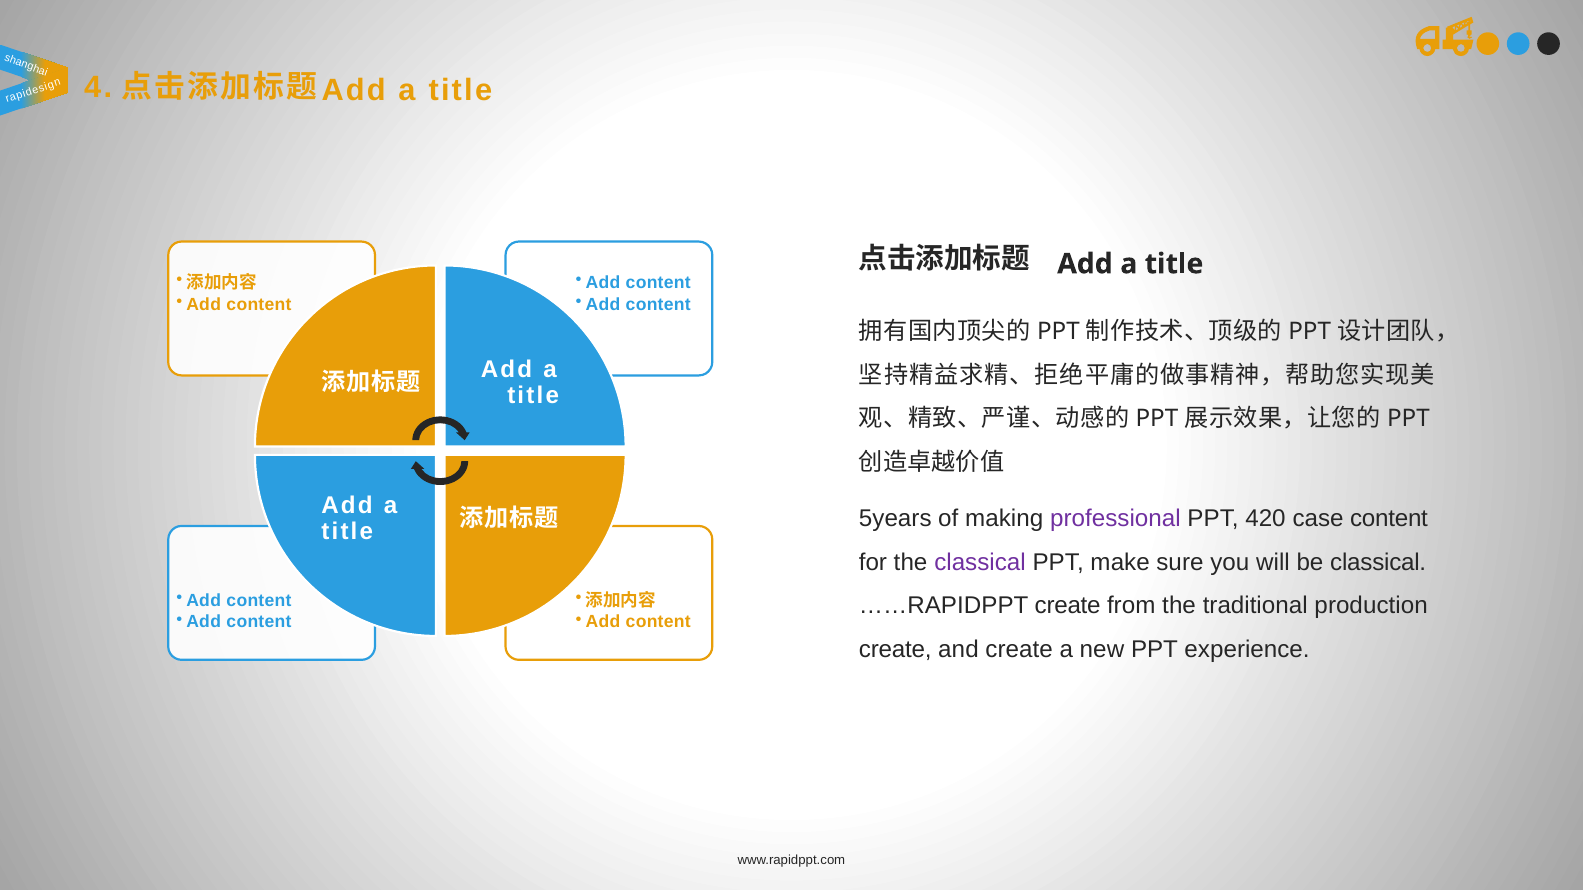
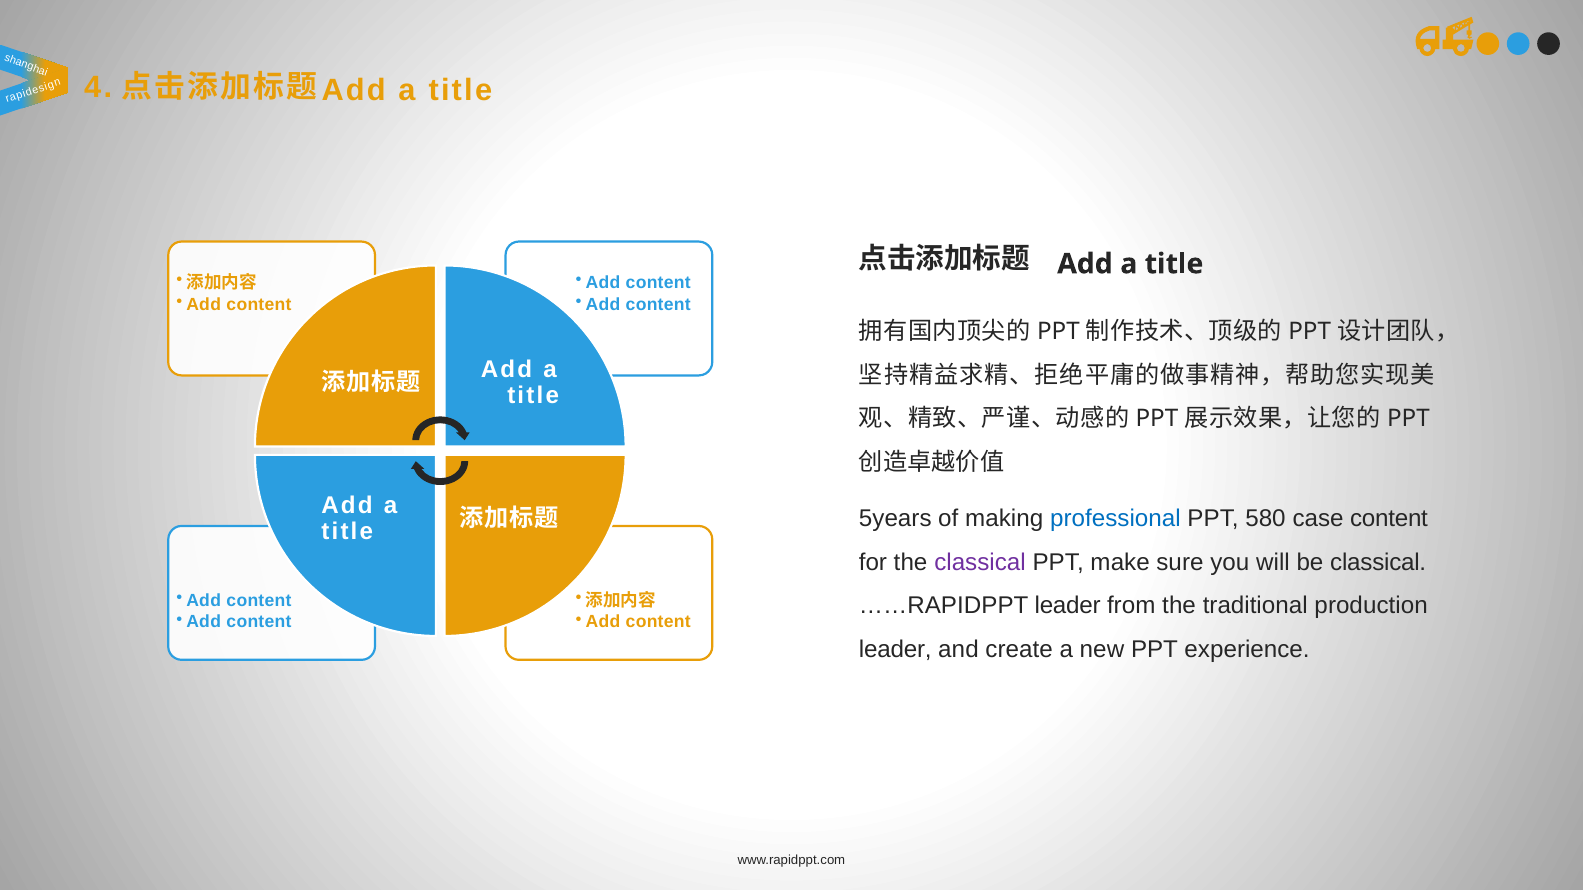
professional colour: purple -> blue
420: 420 -> 580
……RAPIDPPT create: create -> leader
create at (895, 650): create -> leader
